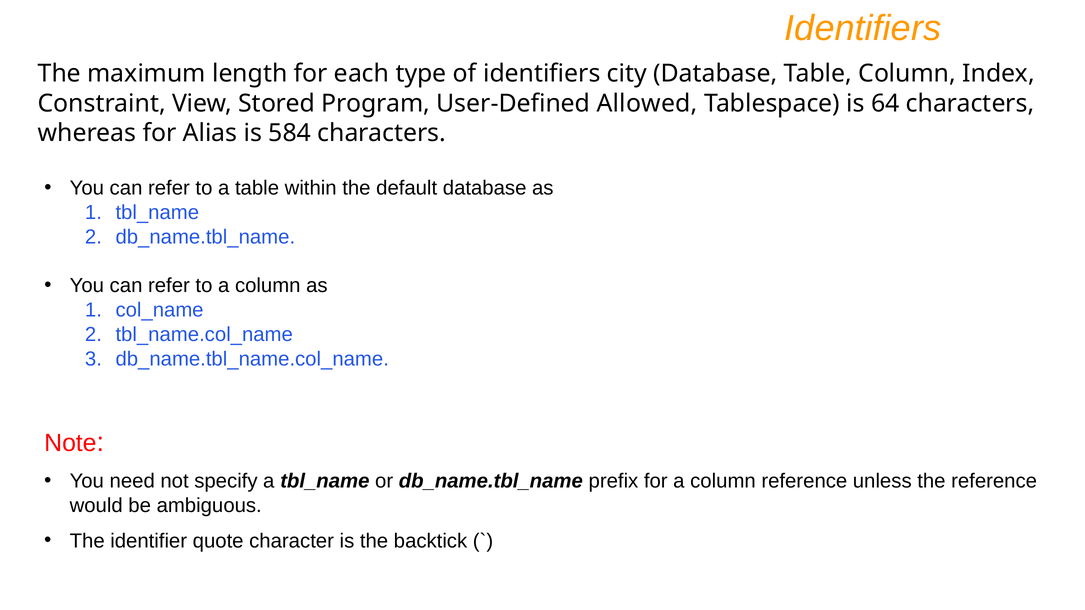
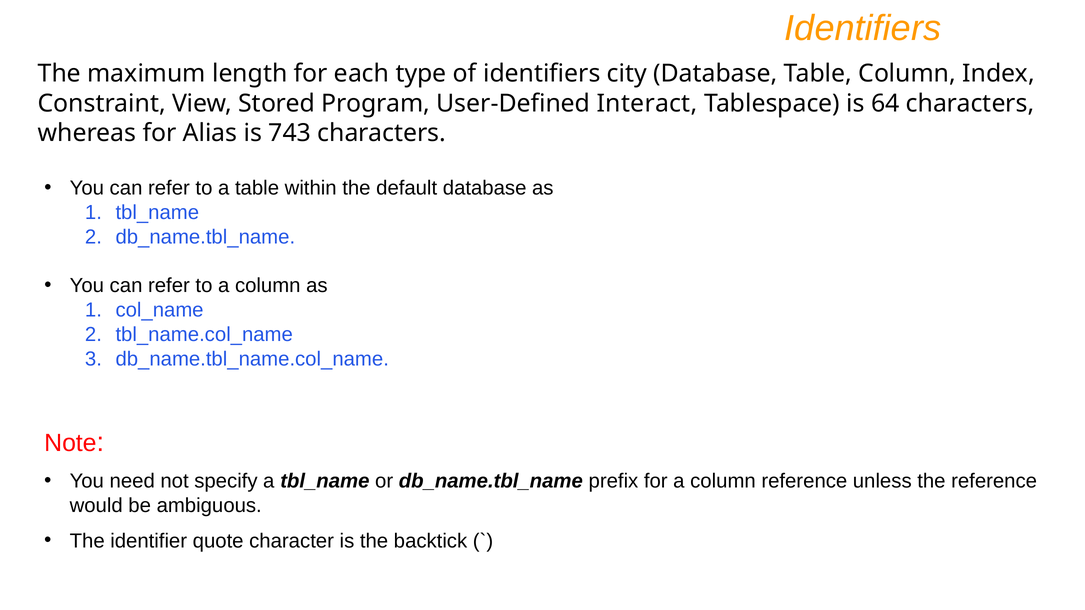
Allowed: Allowed -> Interact
584: 584 -> 743
